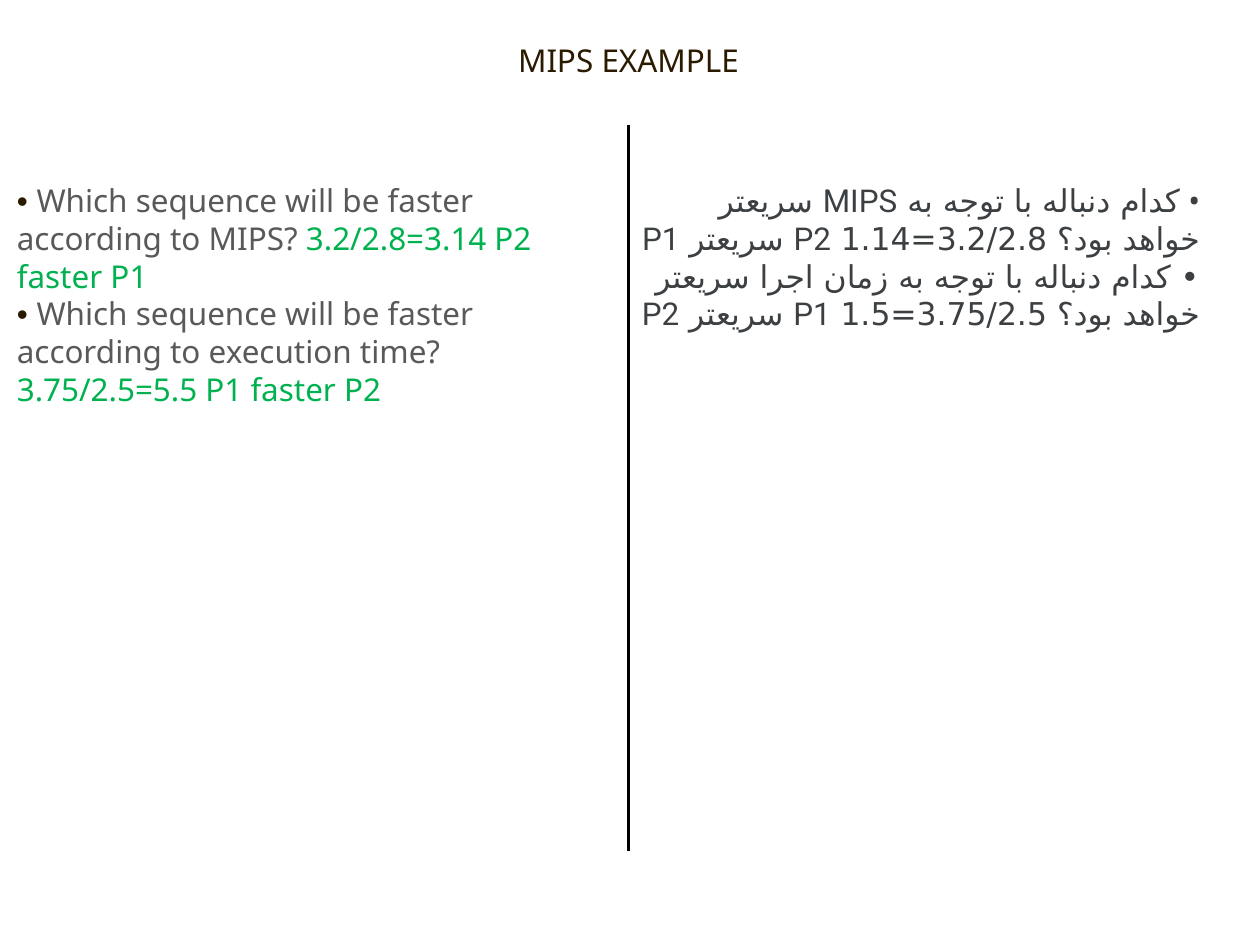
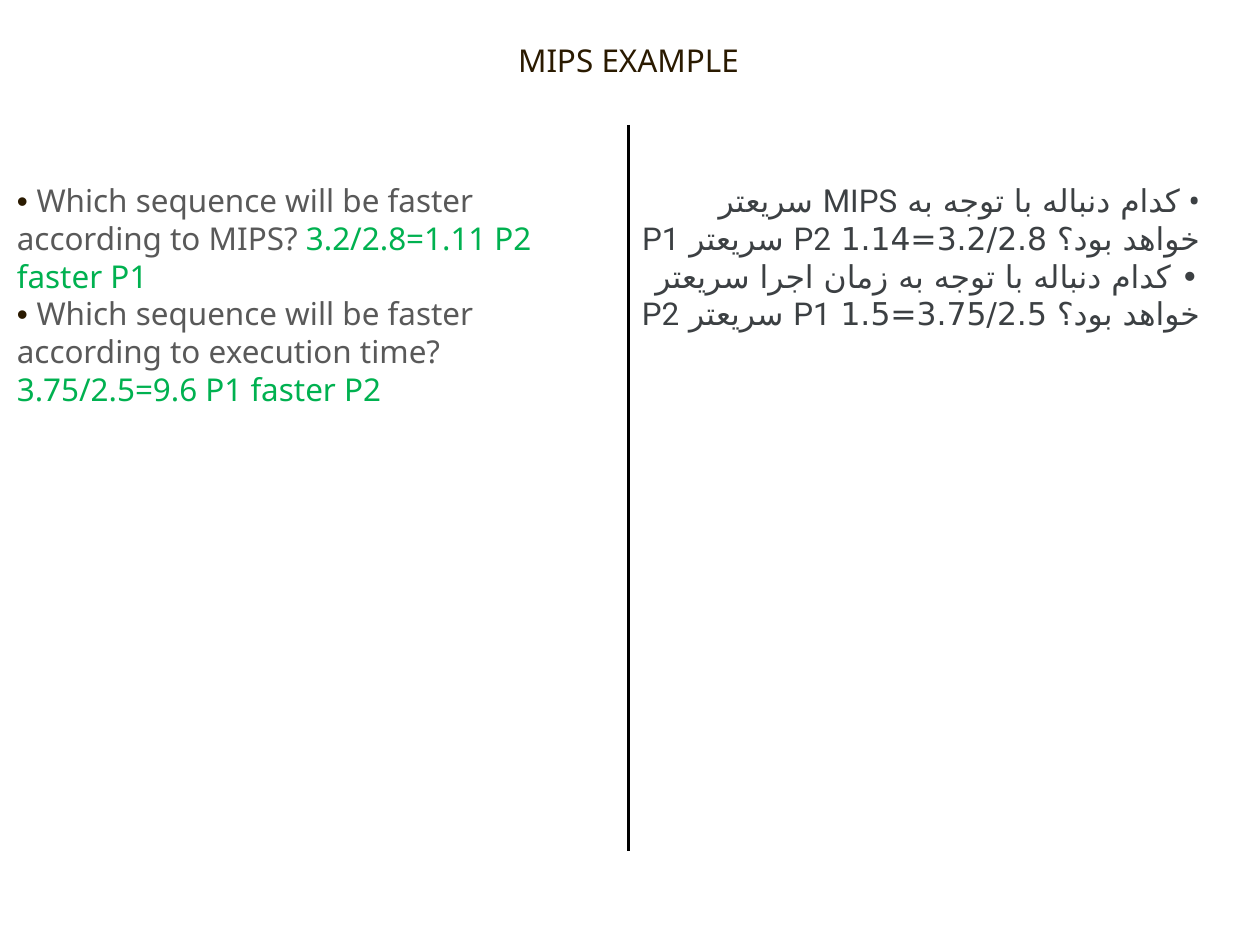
3.2/2.8=3.14: 3.2/2.8=3.14 -> 3.2/2.8=1.11
3.75/2.5=5.5: 3.75/2.5=5.5 -> 3.75/2.5=9.6
